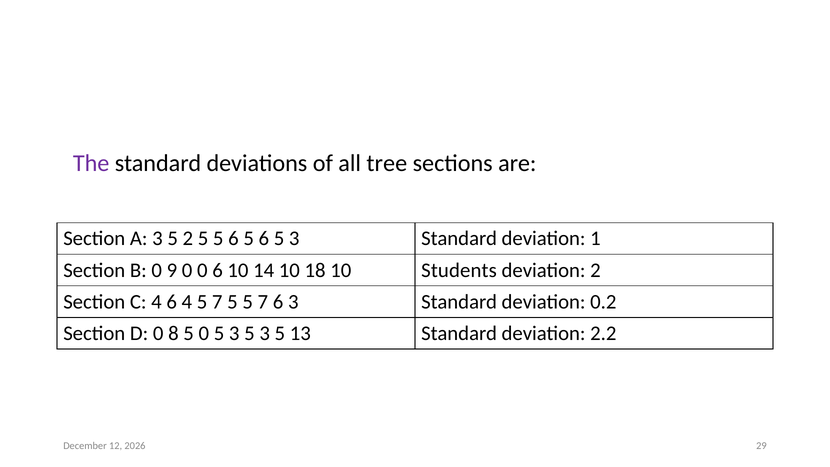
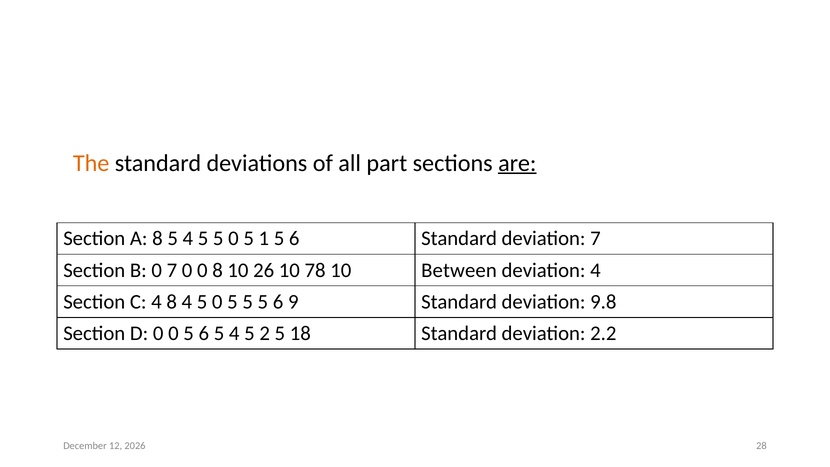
The colour: purple -> orange
tree: tree -> part
are underline: none -> present
A 3: 3 -> 8
2 at (188, 239): 2 -> 4
5 5 6: 6 -> 0
6 at (264, 239): 6 -> 1
3 at (294, 239): 3 -> 6
deviation 1: 1 -> 7
0 9: 9 -> 7
0 6: 6 -> 8
14: 14 -> 26
18: 18 -> 78
Students: Students -> Between
deviation 2: 2 -> 4
4 6: 6 -> 8
4 5 7: 7 -> 0
5 5 7: 7 -> 5
6 3: 3 -> 9
0.2: 0.2 -> 9.8
D 0 8: 8 -> 0
0 at (204, 333): 0 -> 6
3 at (234, 333): 3 -> 4
3 at (265, 333): 3 -> 2
13: 13 -> 18
29: 29 -> 28
